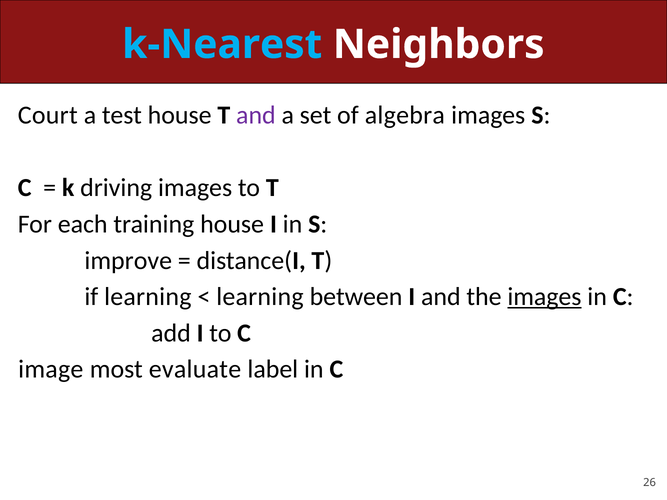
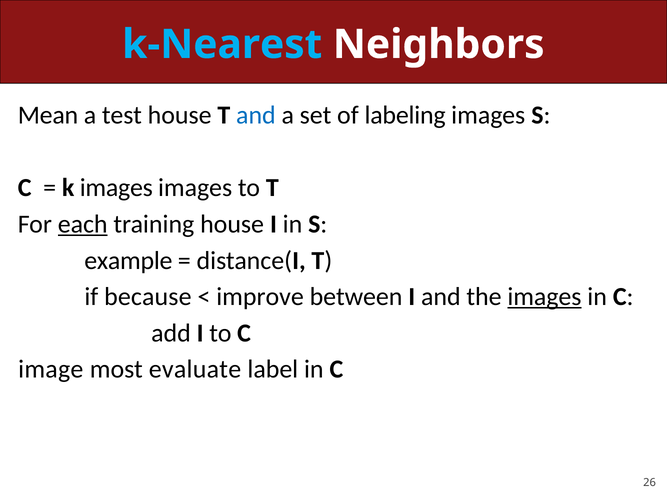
Court: Court -> Mean
and at (256, 115) colour: purple -> blue
algebra: algebra -> labeling
k driving: driving -> images
each underline: none -> present
improve: improve -> example
if learning: learning -> because
learning at (260, 297): learning -> improve
